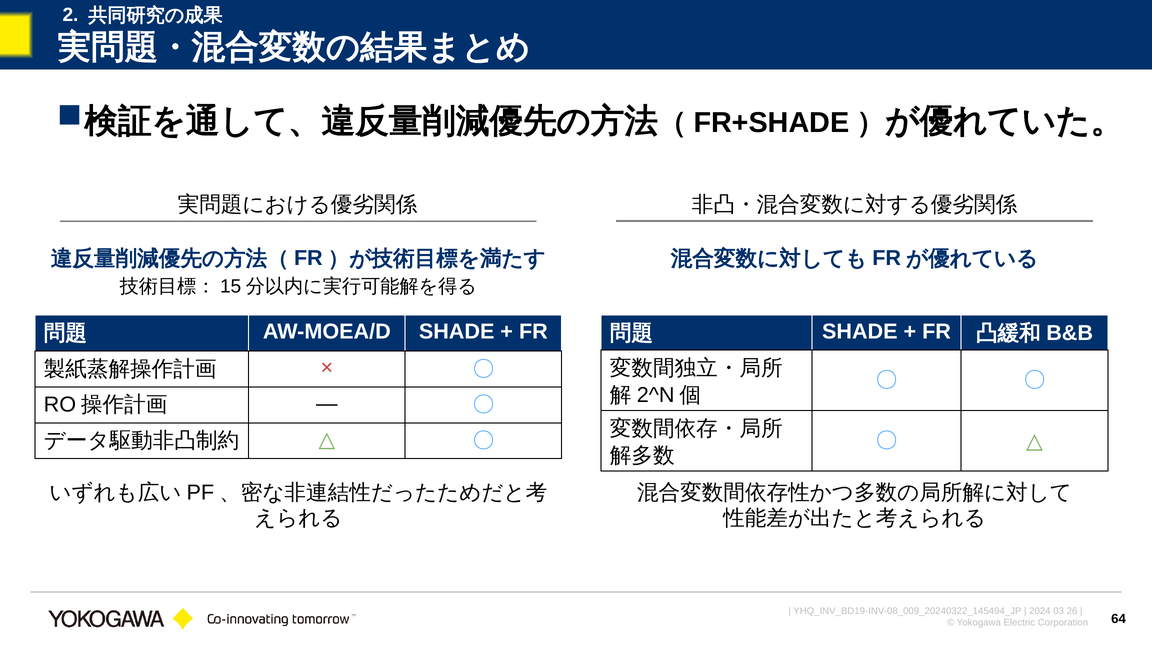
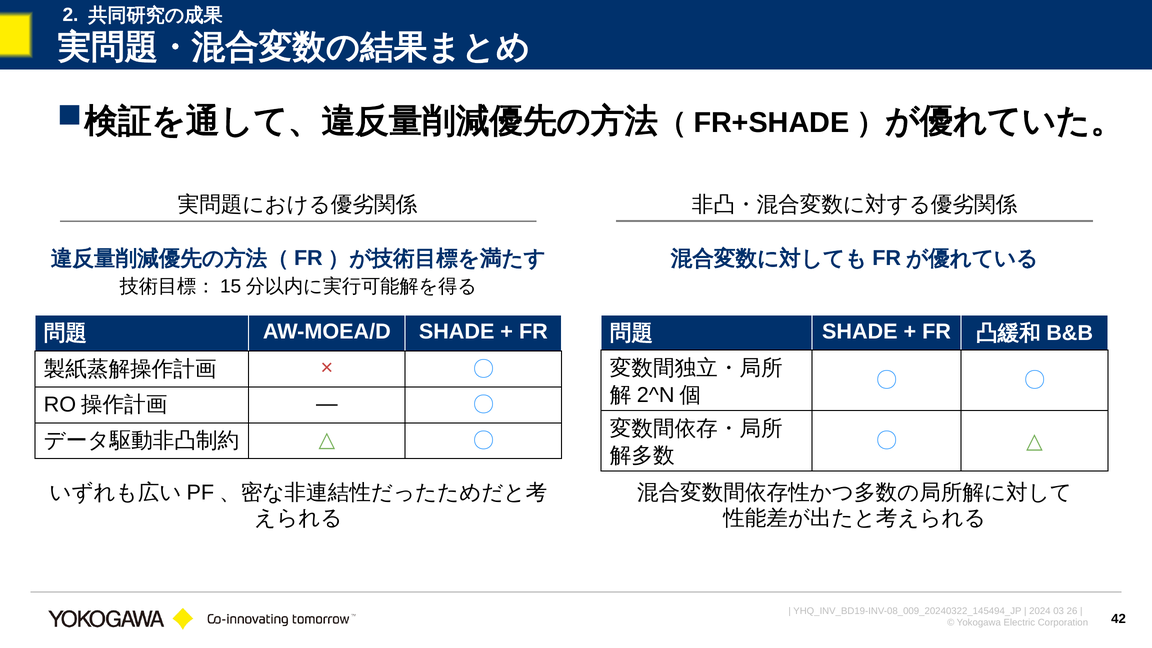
64: 64 -> 42
